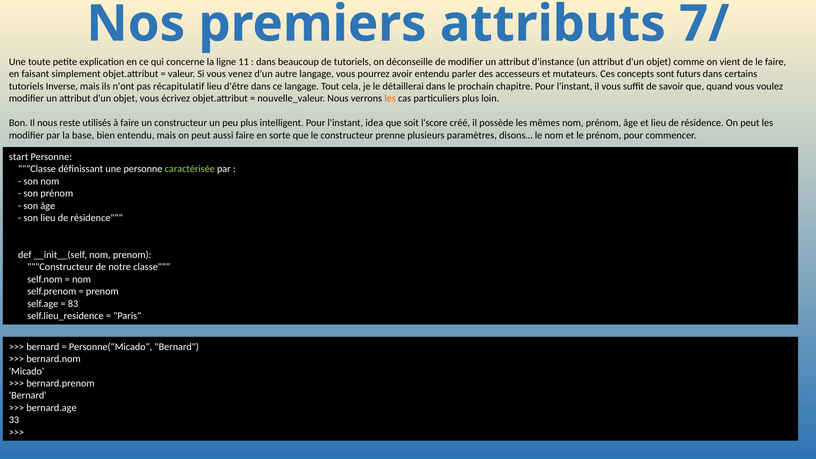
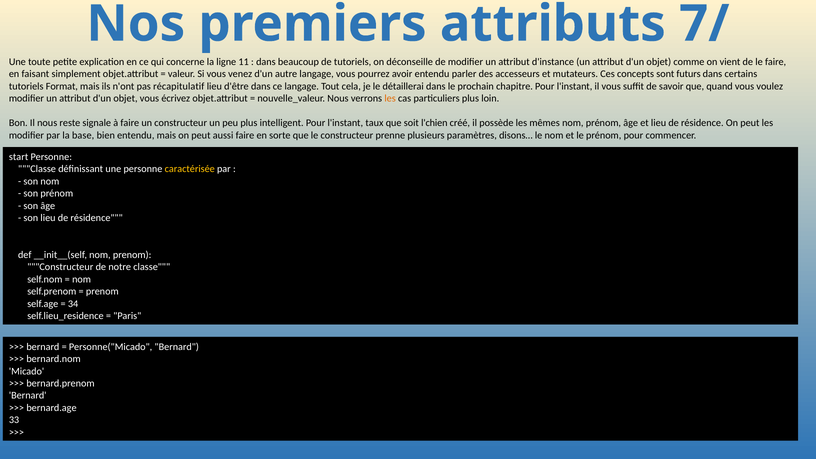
Inverse: Inverse -> Format
utilisés: utilisés -> signale
idea: idea -> taux
l'score: l'score -> l'chien
caractérisée colour: light green -> yellow
83: 83 -> 34
